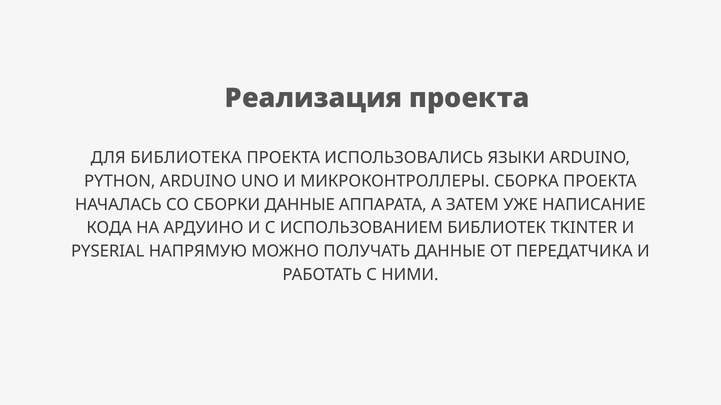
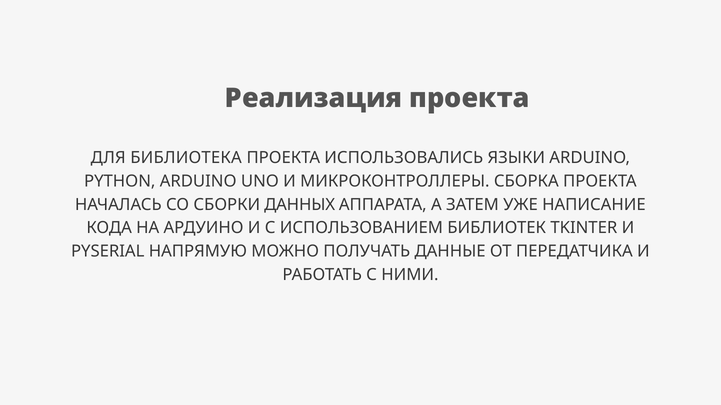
СБОРКИ ДАННЫЕ: ДАННЫЕ -> ДАННЫХ
